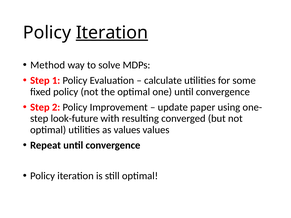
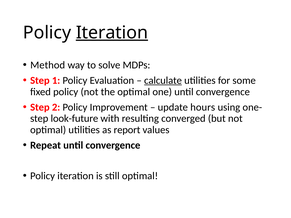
calculate underline: none -> present
paper: paper -> hours
as values: values -> report
